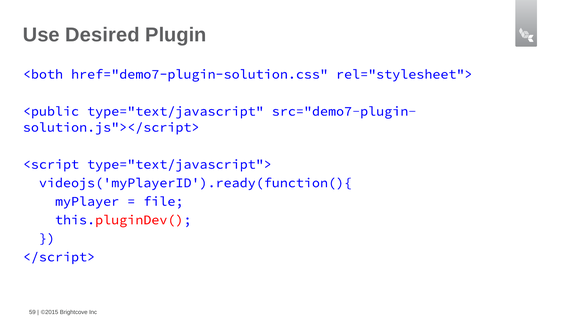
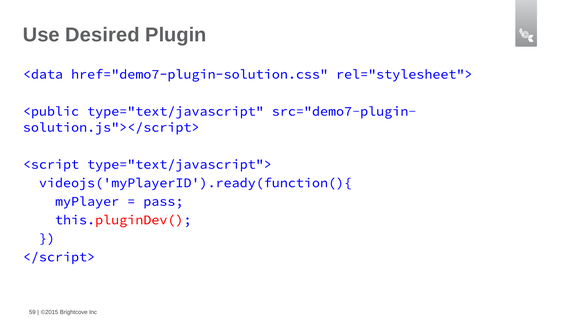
<both: <both -> <data
file: file -> pass
